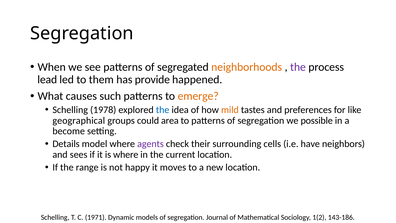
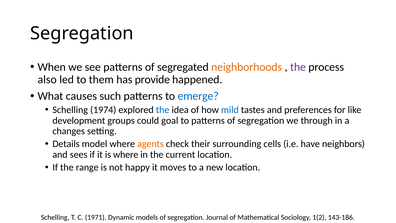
lead: lead -> also
emerge colour: orange -> blue
1978: 1978 -> 1974
mild colour: orange -> blue
geographical: geographical -> development
area: area -> goal
possible: possible -> through
become: become -> changes
agents colour: purple -> orange
